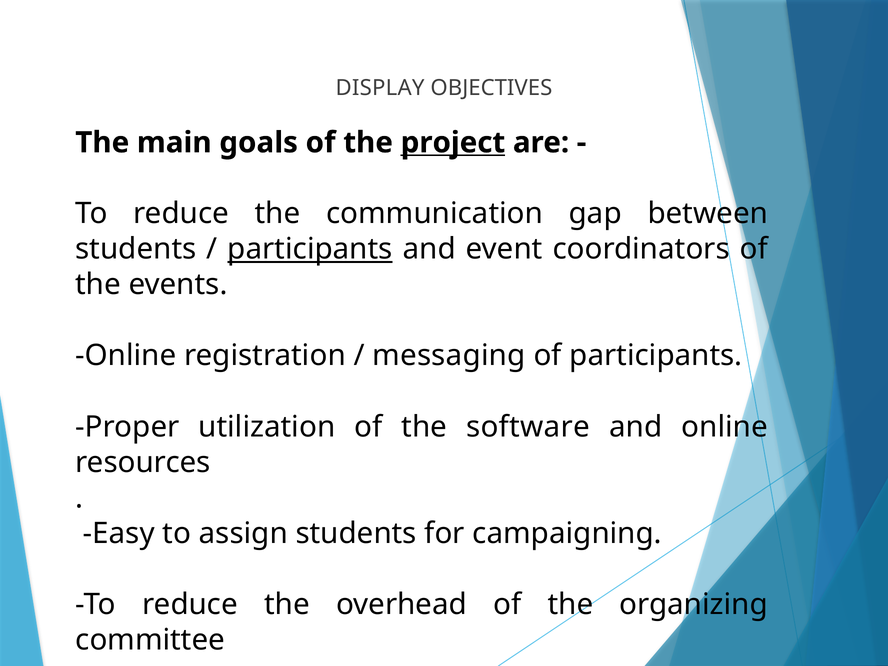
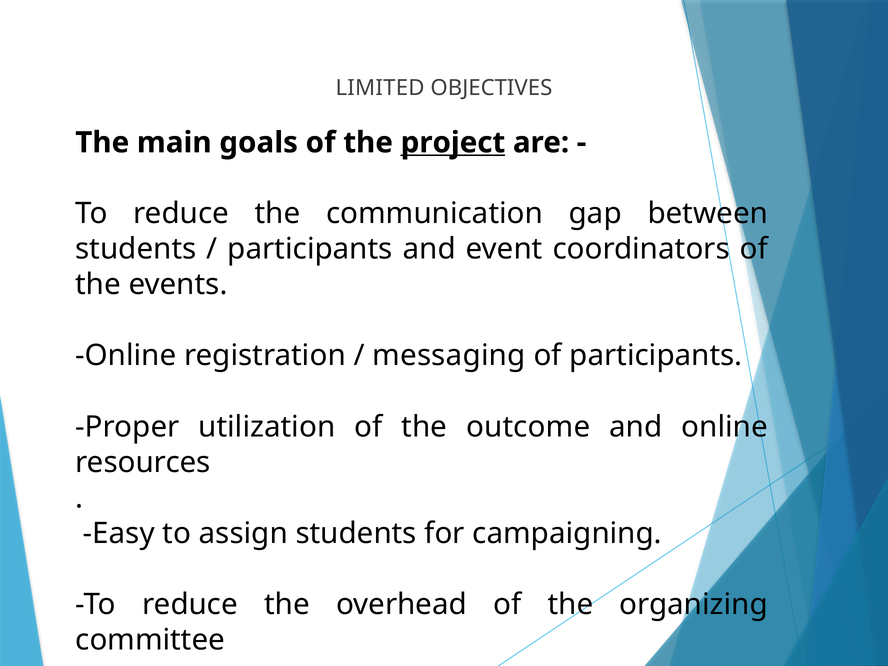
DISPLAY: DISPLAY -> LIMITED
participants at (310, 249) underline: present -> none
software: software -> outcome
